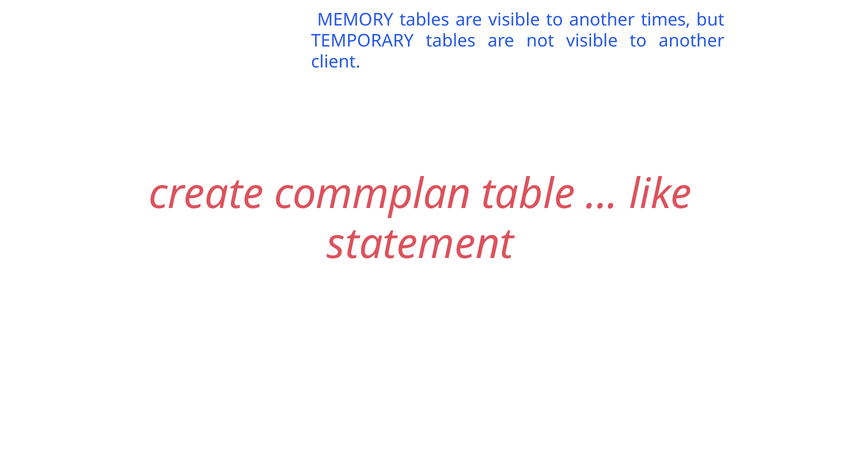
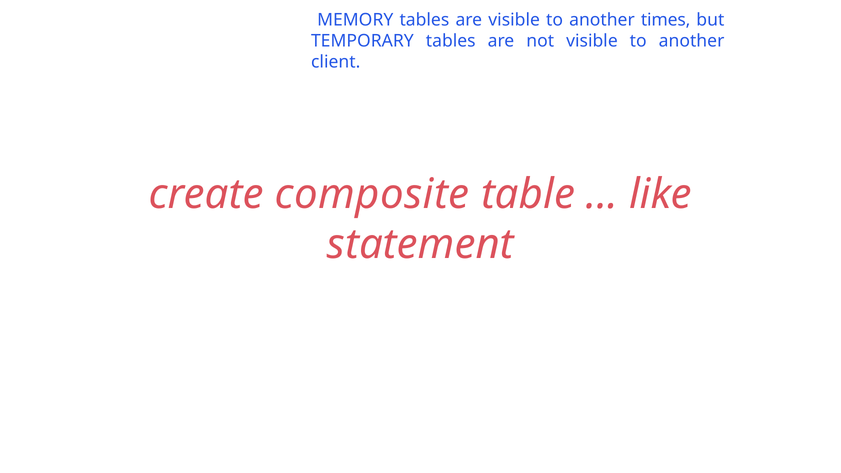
commplan: commplan -> composite
